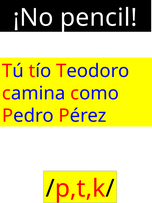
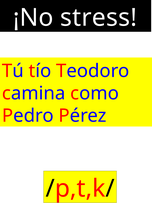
pencil: pencil -> stress
